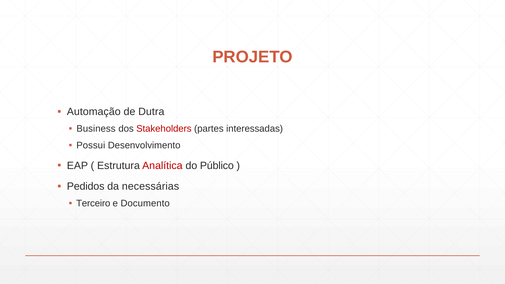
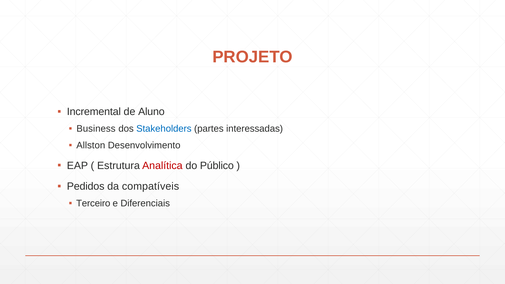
Automação: Automação -> Incremental
Dutra: Dutra -> Aluno
Stakeholders colour: red -> blue
Possui: Possui -> Allston
necessárias: necessárias -> compatíveis
Documento: Documento -> Diferenciais
